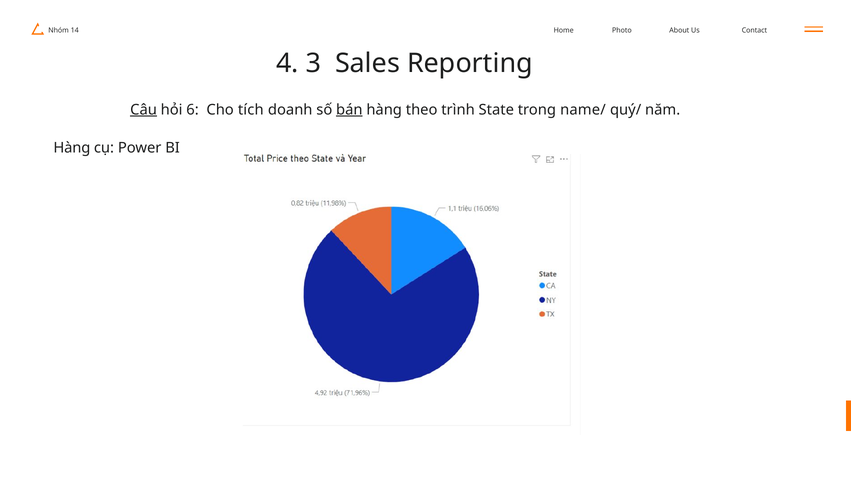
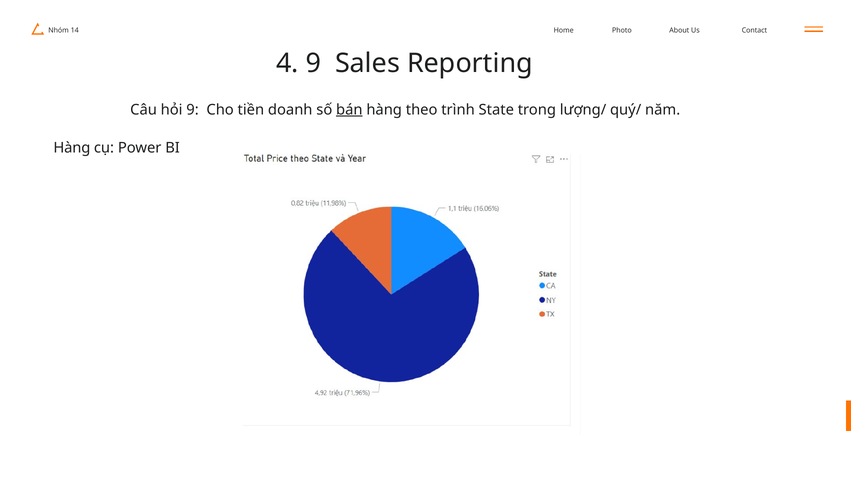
4 3: 3 -> 9
Câu underline: present -> none
hỏi 6: 6 -> 9
tích: tích -> tiền
name/: name/ -> lượng/
